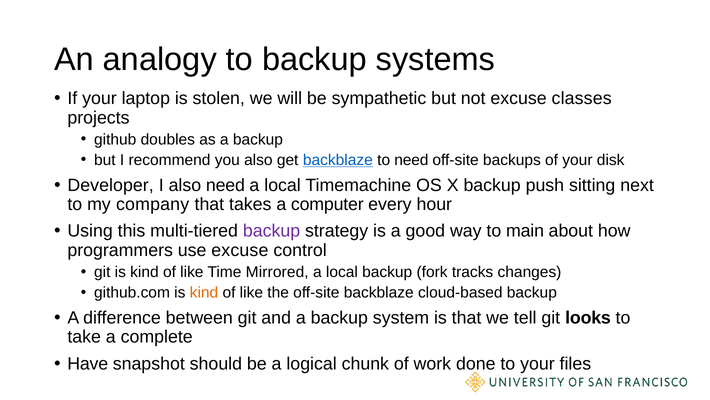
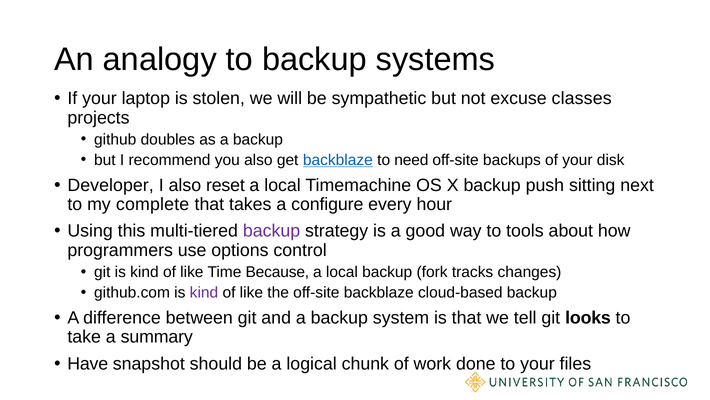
also need: need -> reset
company: company -> complete
computer: computer -> configure
main: main -> tools
use excuse: excuse -> options
Mirrored: Mirrored -> Because
kind at (204, 292) colour: orange -> purple
complete: complete -> summary
